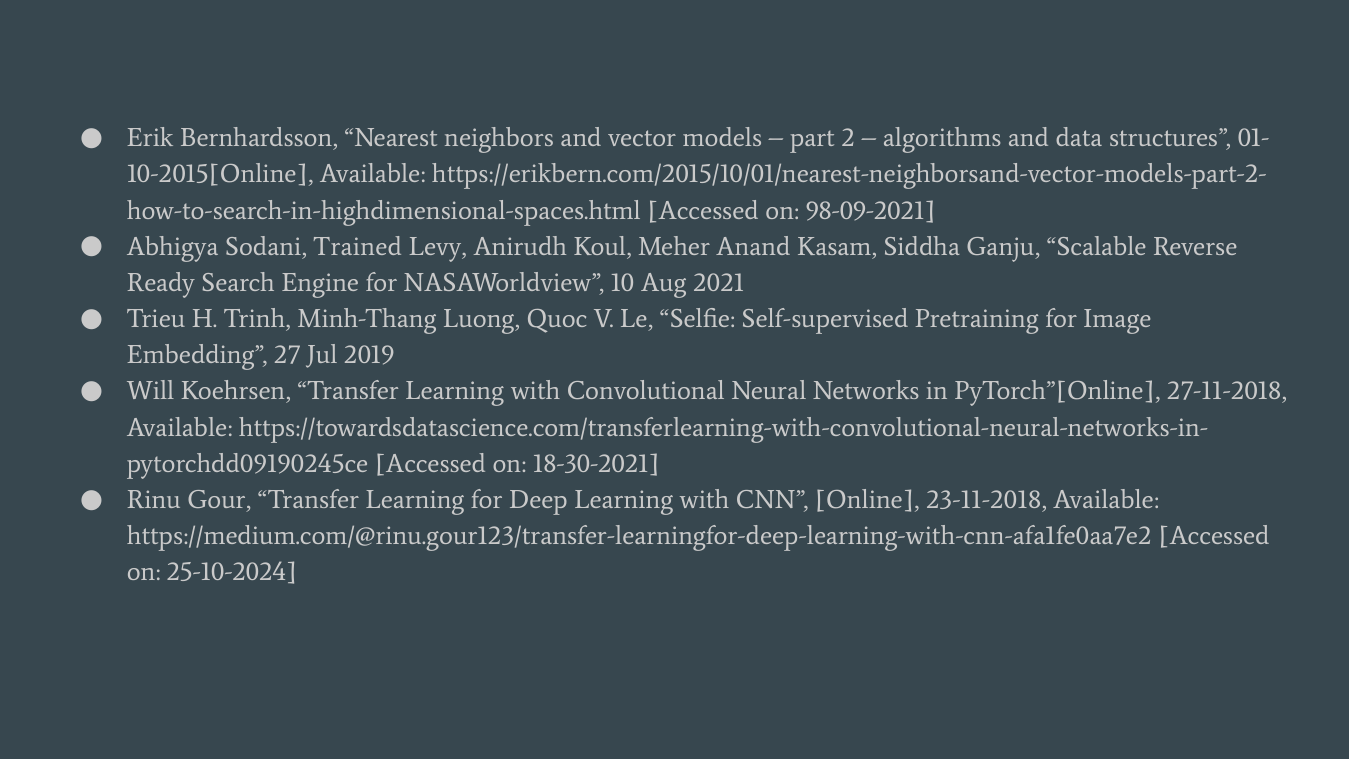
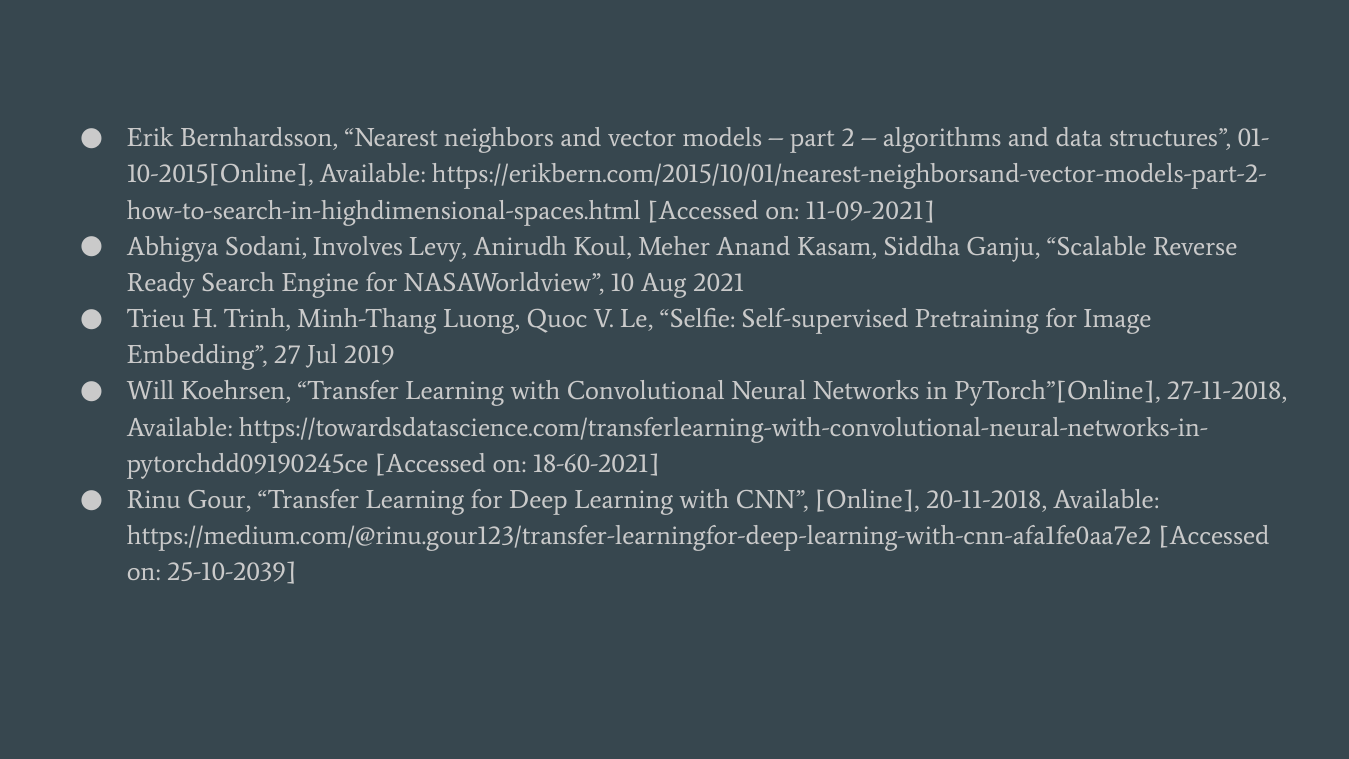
98-09-2021: 98-09-2021 -> 11-09-2021
Trained: Trained -> Involves
18-30-2021: 18-30-2021 -> 18-60-2021
23-11-2018: 23-11-2018 -> 20-11-2018
25-10-2024: 25-10-2024 -> 25-10-2039
